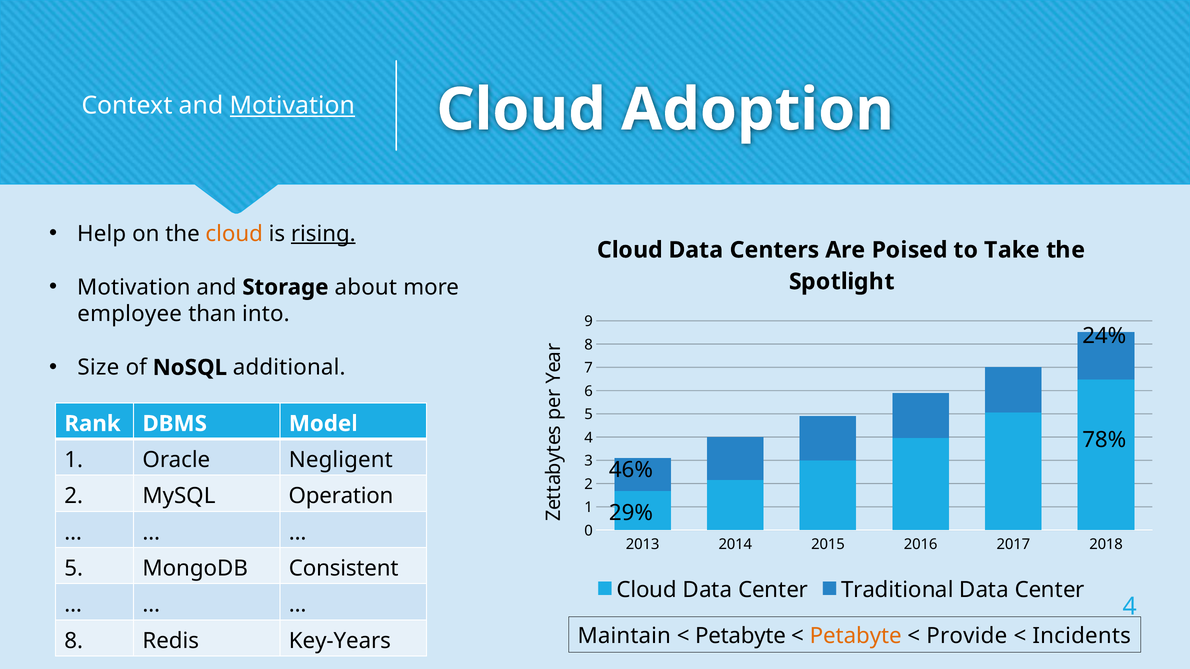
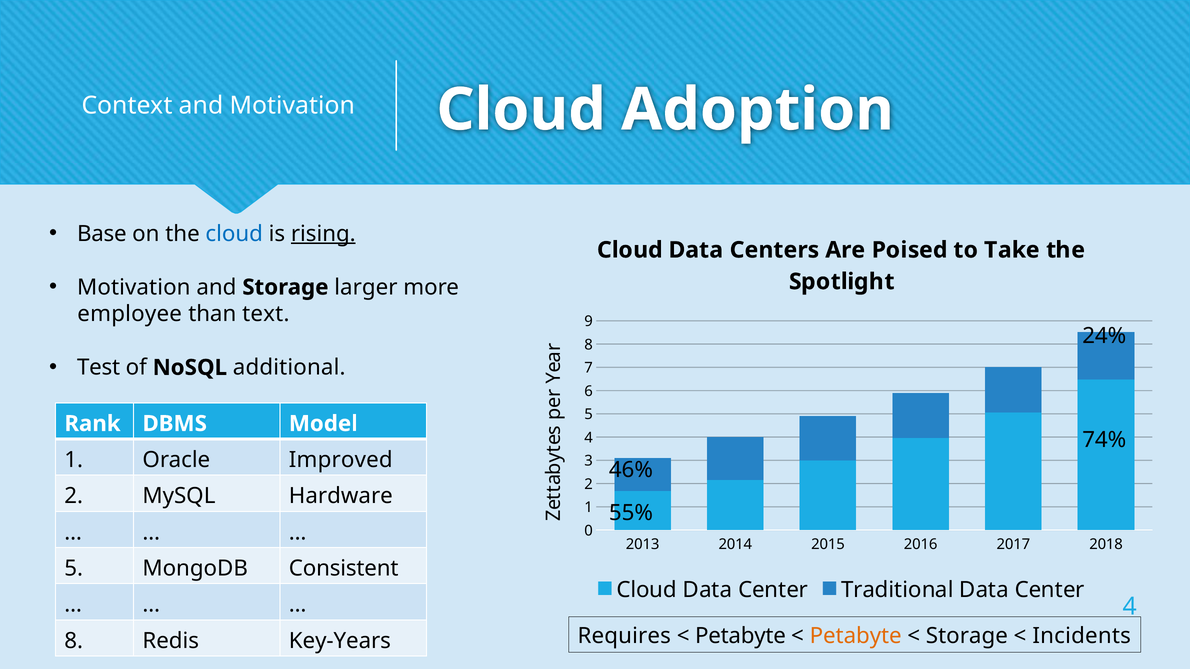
Motivation at (292, 106) underline: present -> none
Help: Help -> Base
cloud at (234, 234) colour: orange -> blue
about: about -> larger
into: into -> text
Size: Size -> Test
78%: 78% -> 74%
Negligent: Negligent -> Improved
Operation: Operation -> Hardware
29%: 29% -> 55%
Maintain: Maintain -> Requires
Provide at (967, 636): Provide -> Storage
